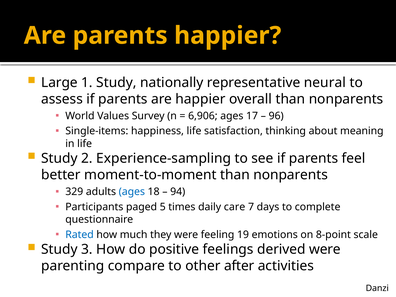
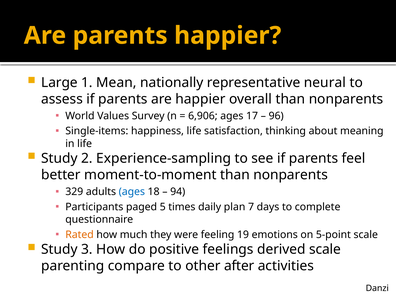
1 Study: Study -> Mean
care: care -> plan
Rated colour: blue -> orange
8-point: 8-point -> 5-point
derived were: were -> scale
